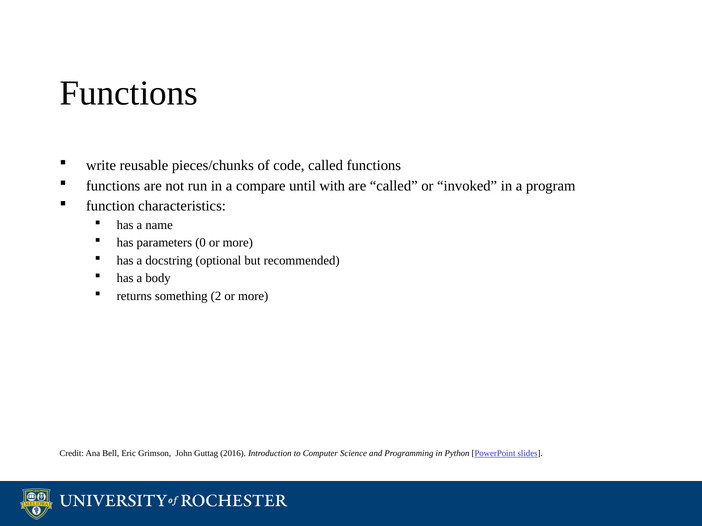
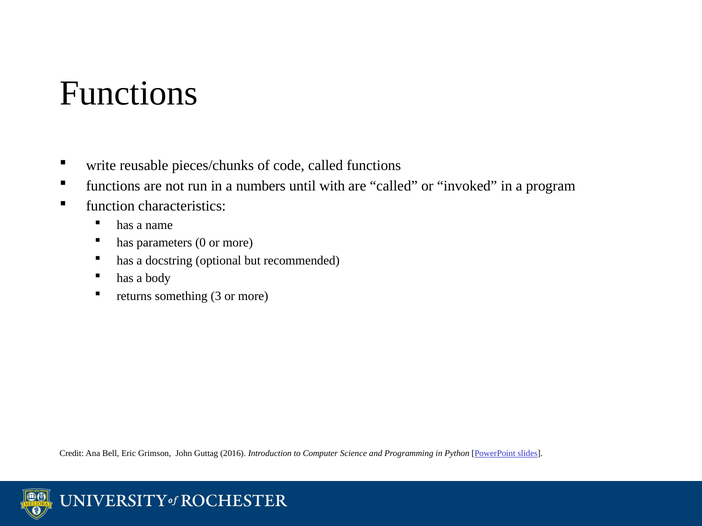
compare: compare -> numbers
2: 2 -> 3
